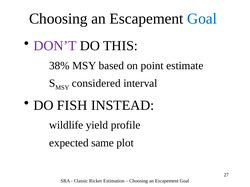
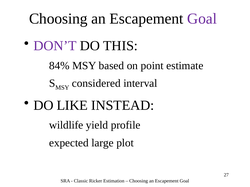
Goal at (202, 19) colour: blue -> purple
38%: 38% -> 84%
FISH: FISH -> LIKE
same: same -> large
